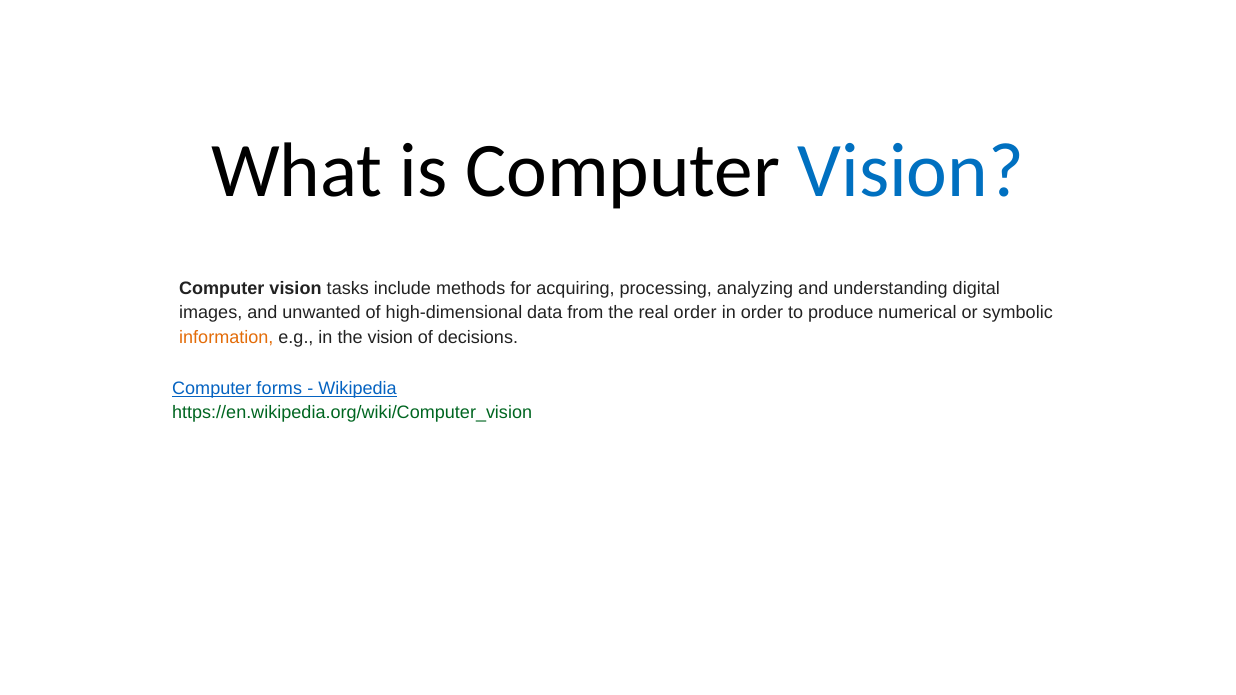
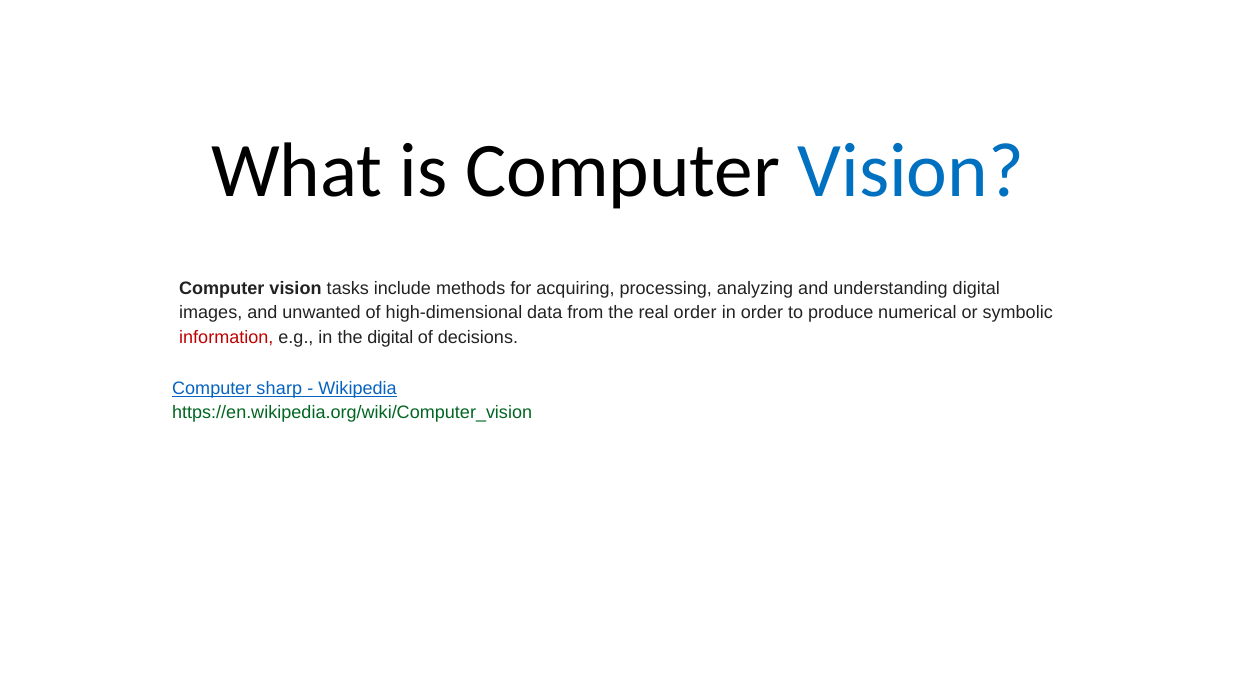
information colour: orange -> red
the vision: vision -> digital
forms: forms -> sharp
